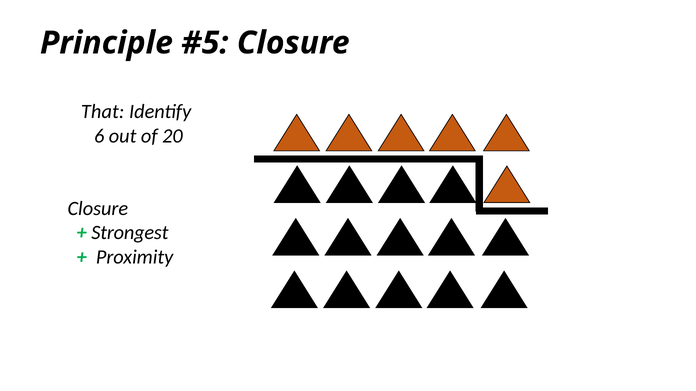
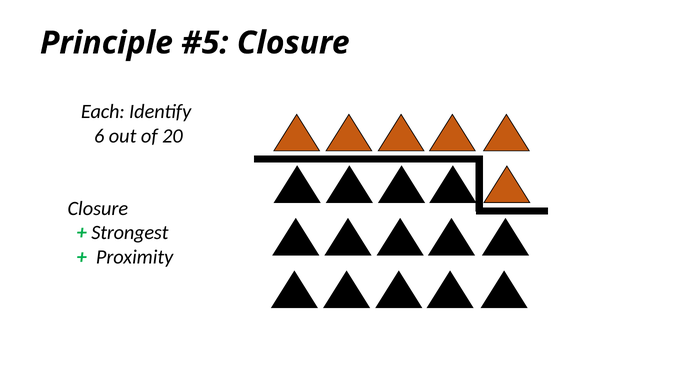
That: That -> Each
